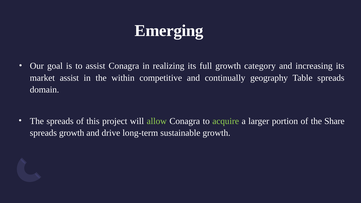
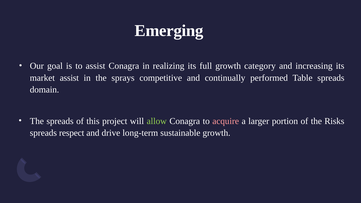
within: within -> sprays
geography: geography -> performed
acquire colour: light green -> pink
Share: Share -> Risks
spreads growth: growth -> respect
